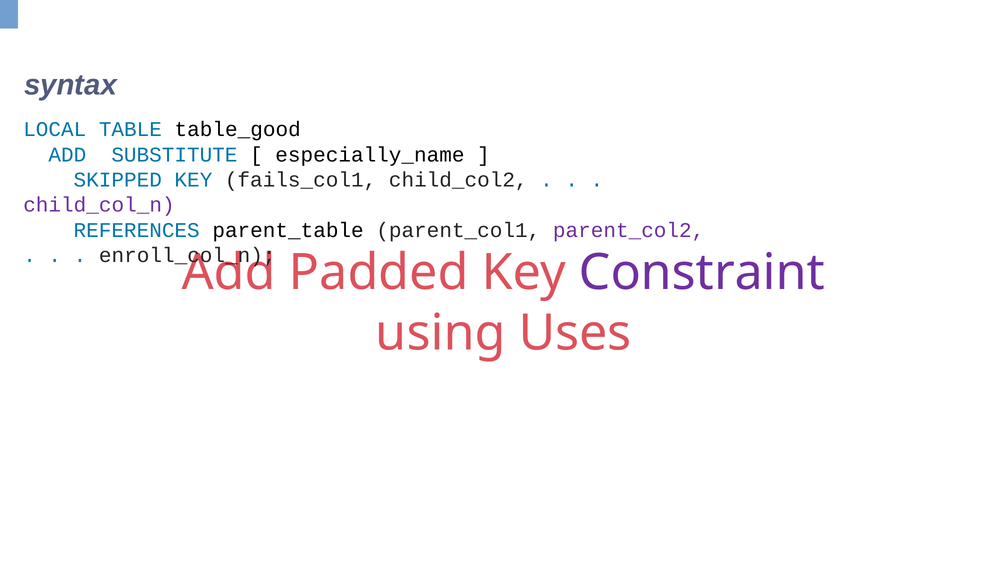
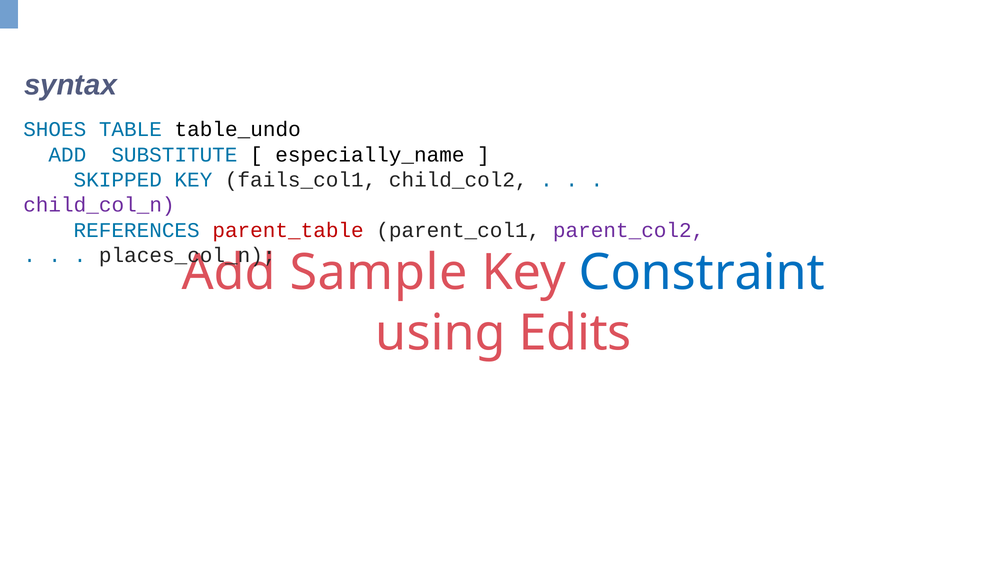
LOCAL: LOCAL -> SHOES
table_good: table_good -> table_undo
parent_table colour: black -> red
enroll_col_n: enroll_col_n -> places_col_n
Padded: Padded -> Sample
Constraint colour: purple -> blue
Uses: Uses -> Edits
